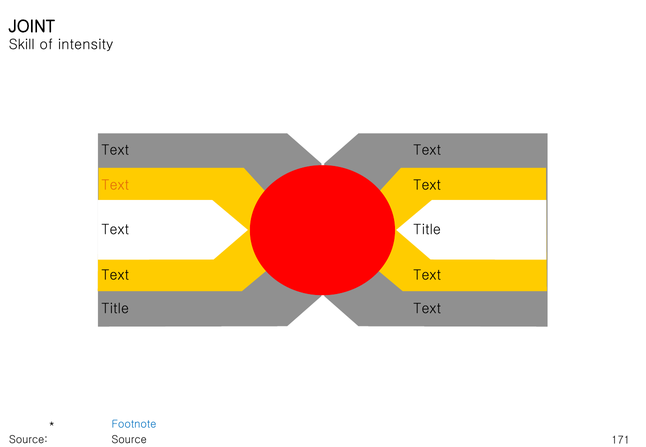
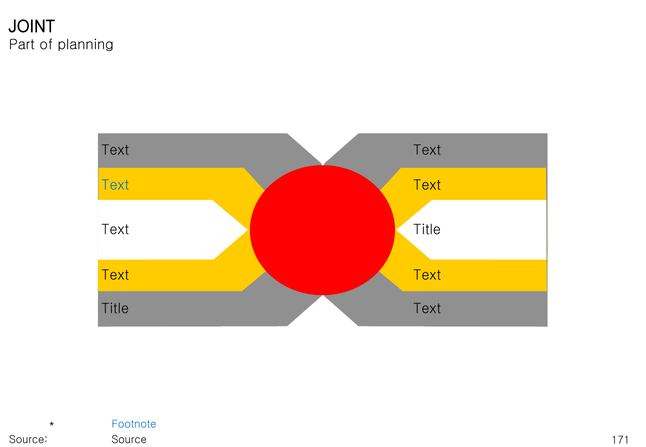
Skill: Skill -> Part
intensity: intensity -> planning
Text at (115, 185) colour: orange -> blue
